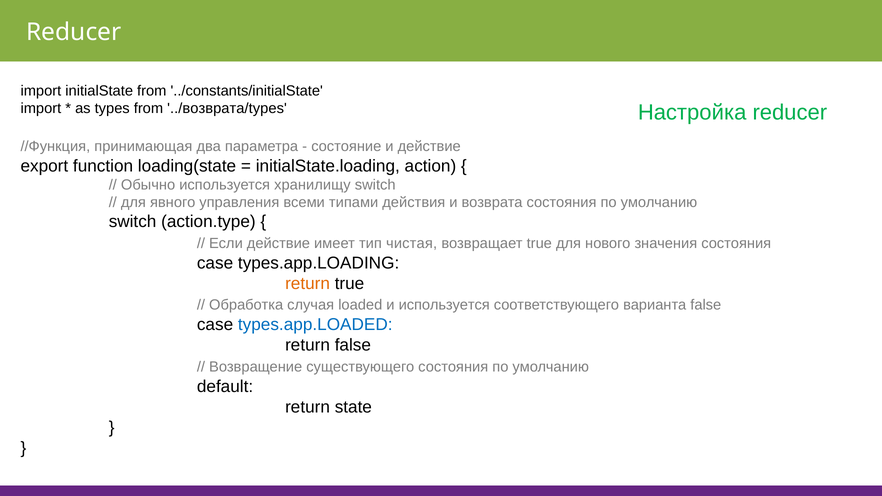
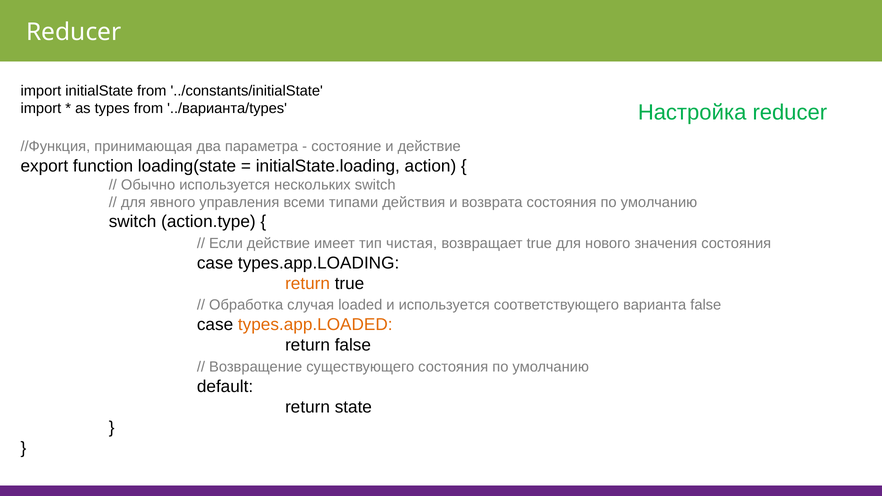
../возврата/types: ../возврата/types -> ../варианта/types
хранилищу: хранилищу -> нескольких
types.app.LOADED colour: blue -> orange
